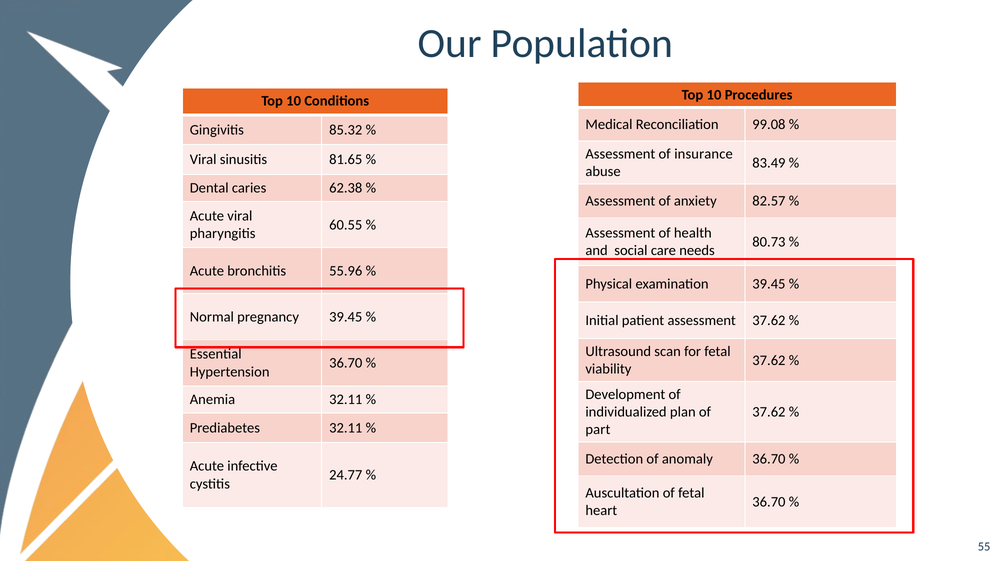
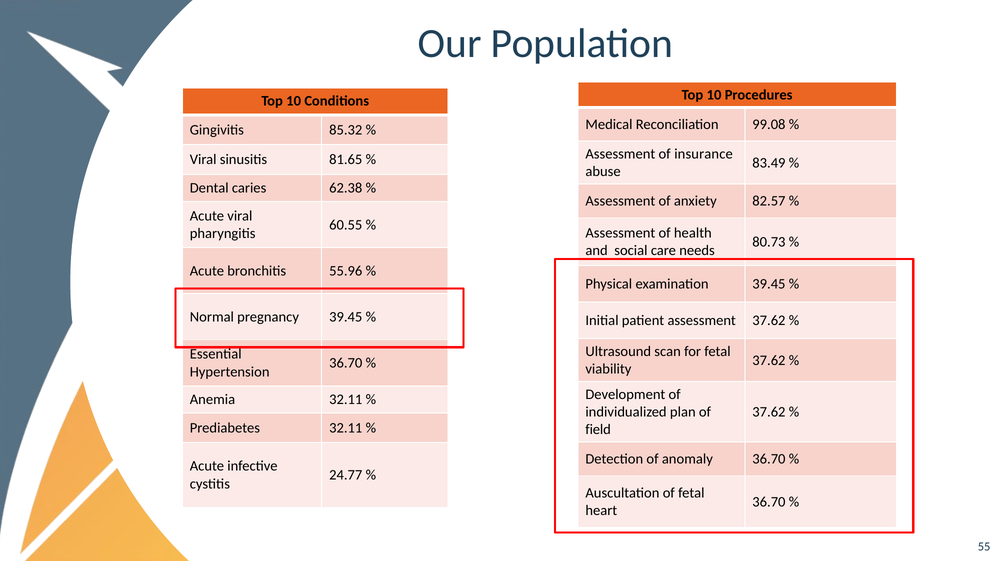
part: part -> field
